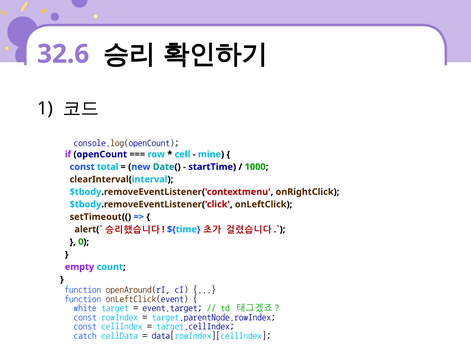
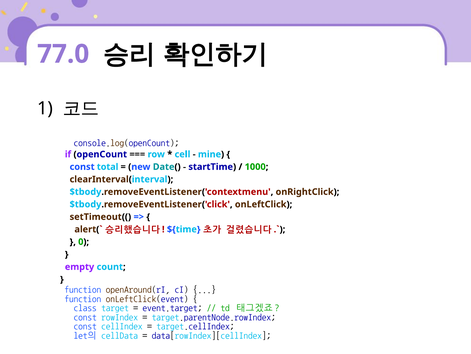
32.6: 32.6 -> 77.0
white: white -> class
catch: catch -> let의
